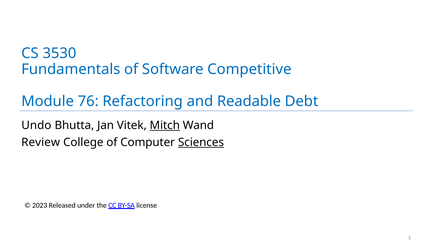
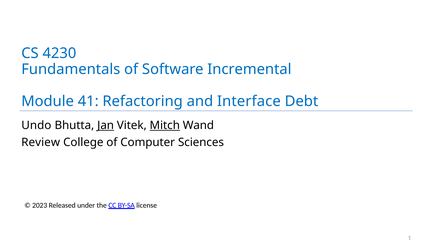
3530: 3530 -> 4230
Competitive: Competitive -> Incremental
76: 76 -> 41
Readable: Readable -> Interface
Jan underline: none -> present
Sciences underline: present -> none
